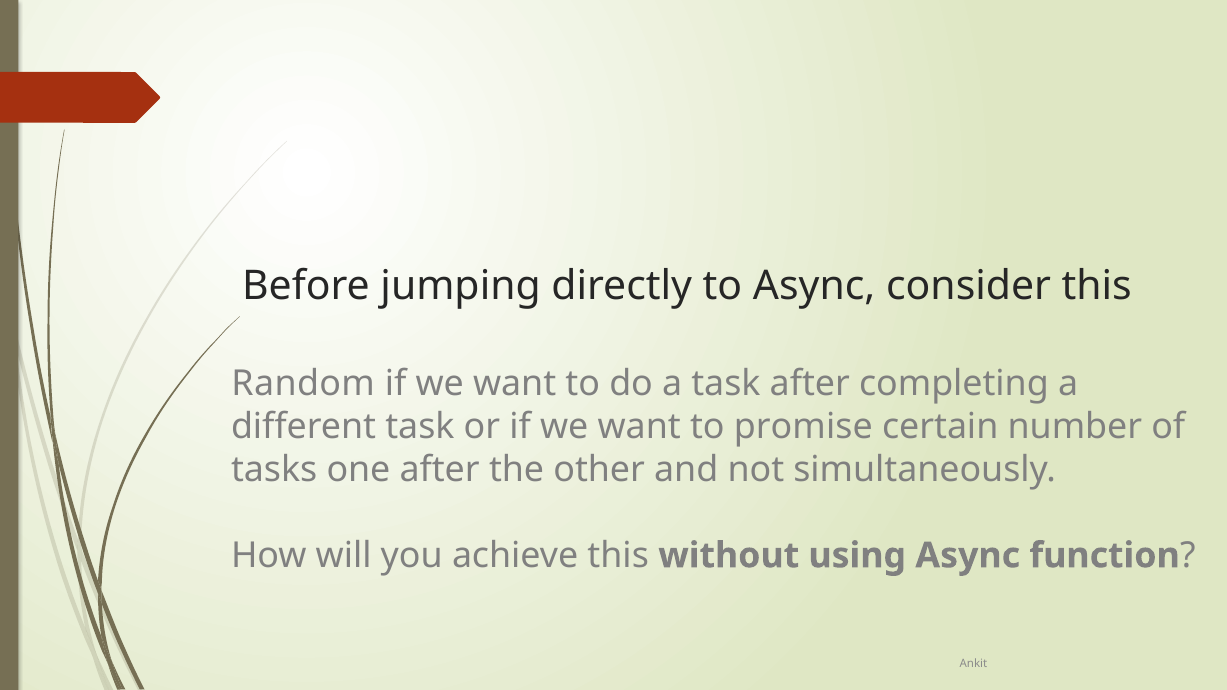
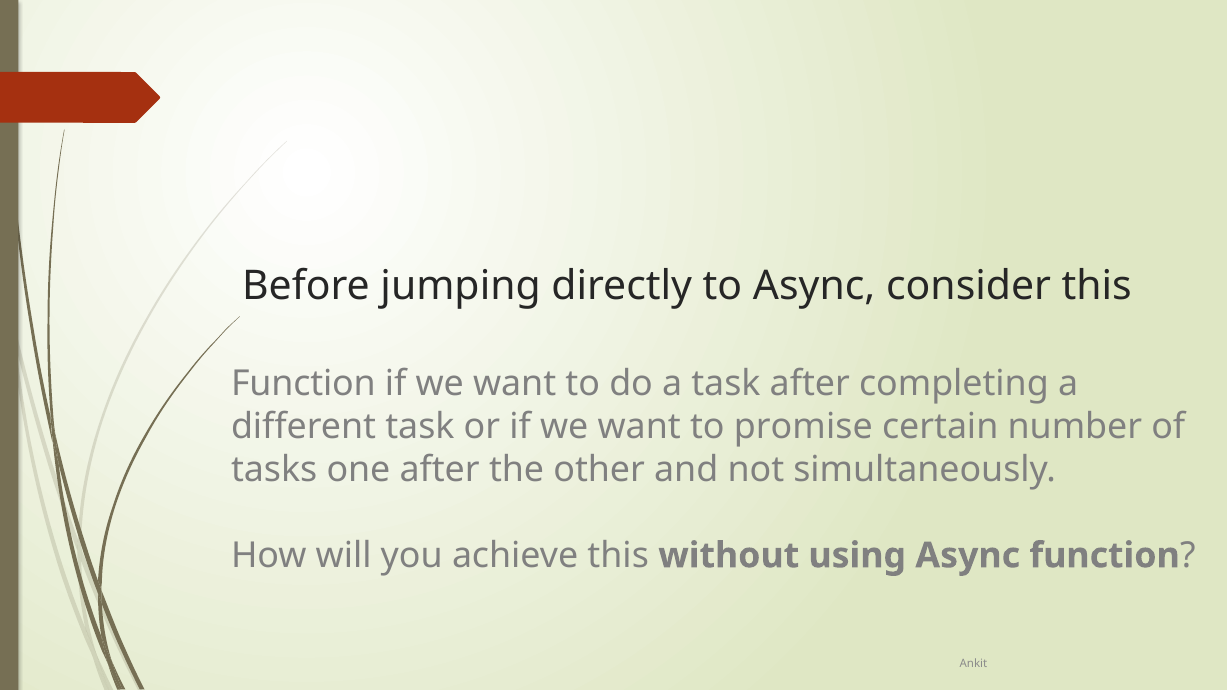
Random at (303, 384): Random -> Function
